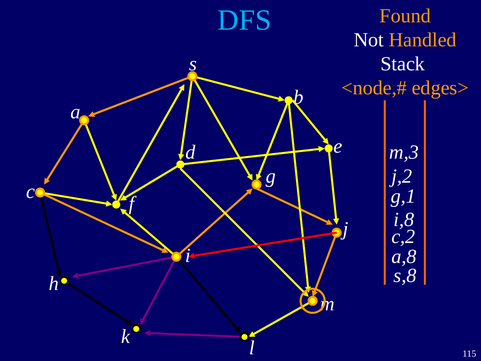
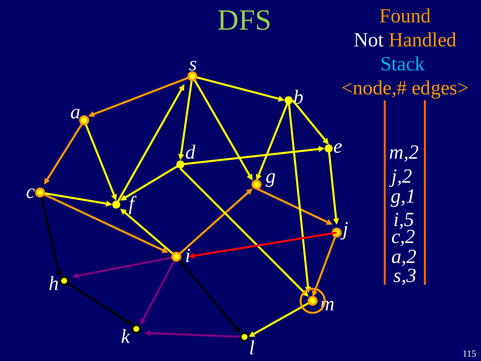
DFS colour: light blue -> light green
Stack colour: white -> light blue
m,3: m,3 -> m,2
i,8: i,8 -> i,5
a,8: a,8 -> a,2
s,8: s,8 -> s,3
